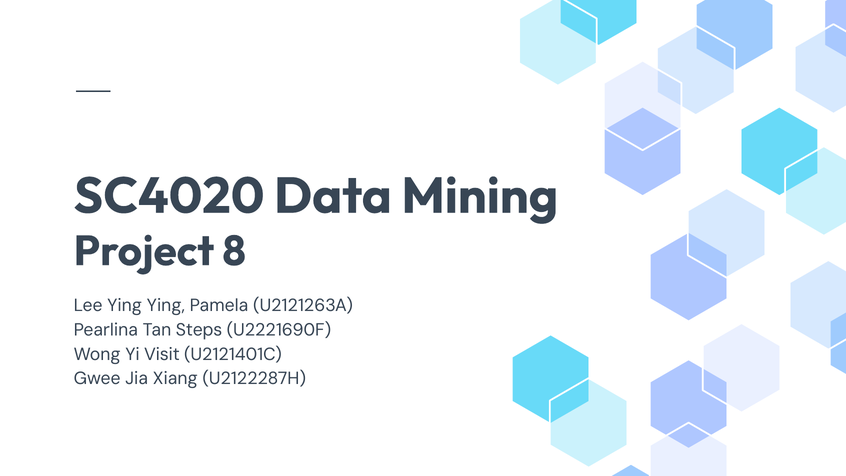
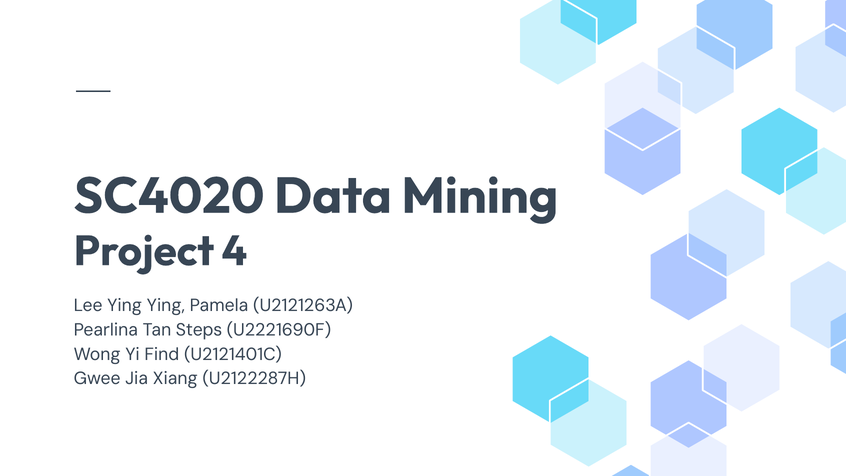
8: 8 -> 4
Visit: Visit -> Find
